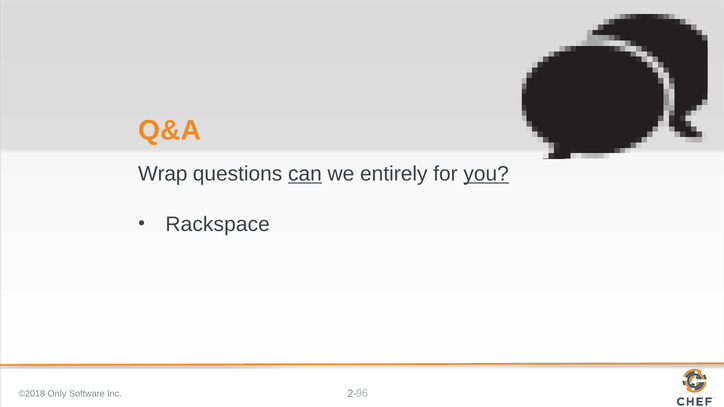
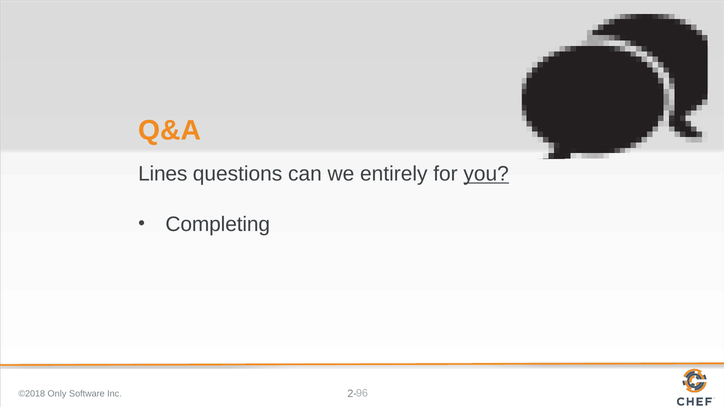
Wrap: Wrap -> Lines
can underline: present -> none
Rackspace: Rackspace -> Completing
